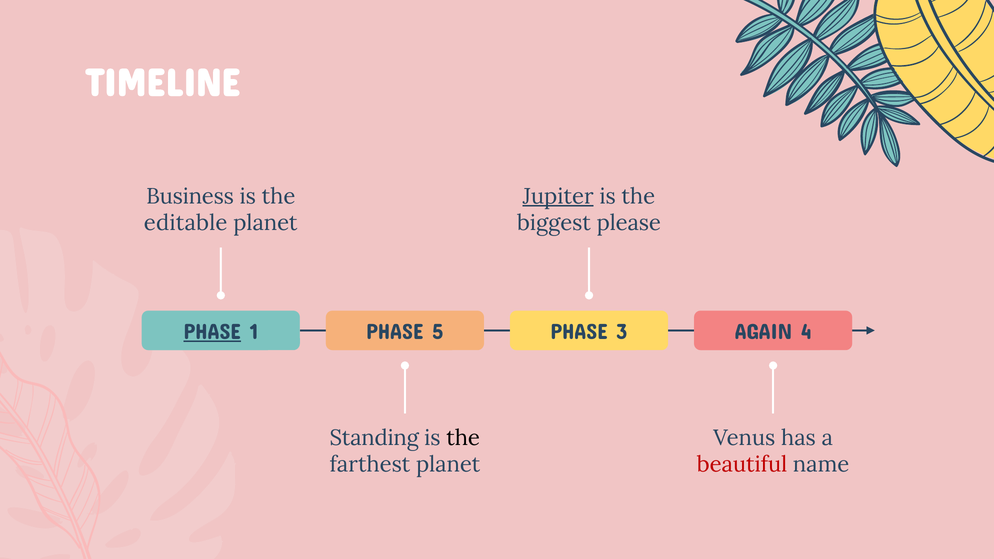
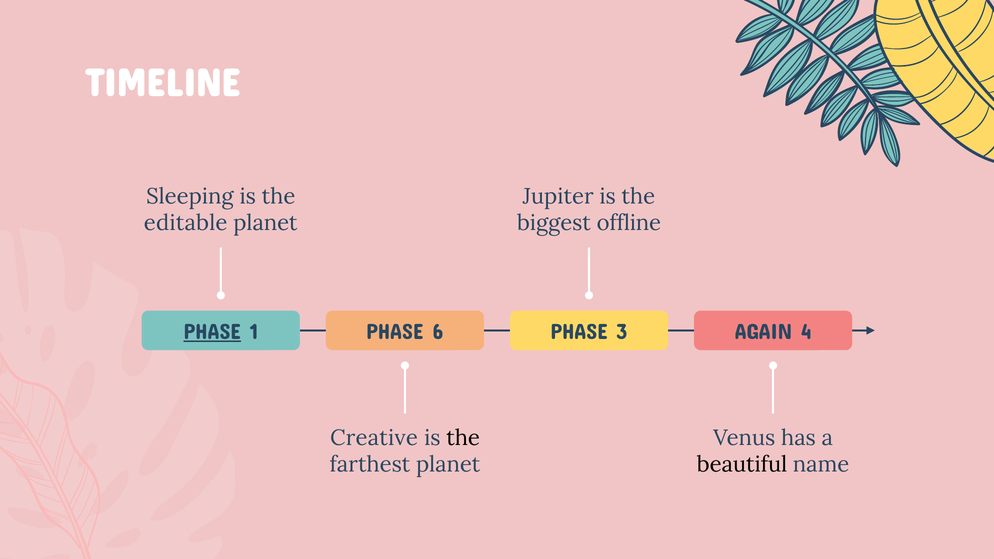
Business: Business -> Sleeping
Jupiter underline: present -> none
please: please -> offline
5: 5 -> 6
Standing: Standing -> Creative
beautiful colour: red -> black
